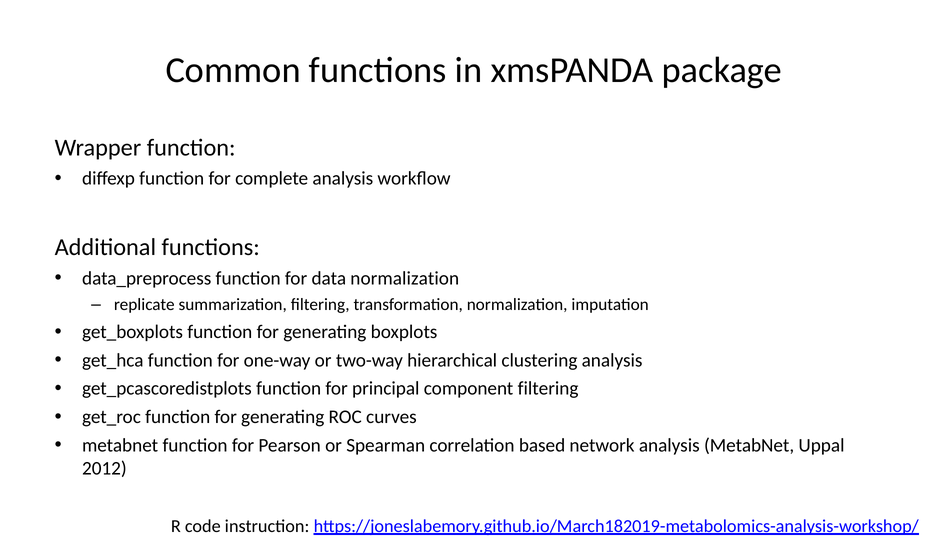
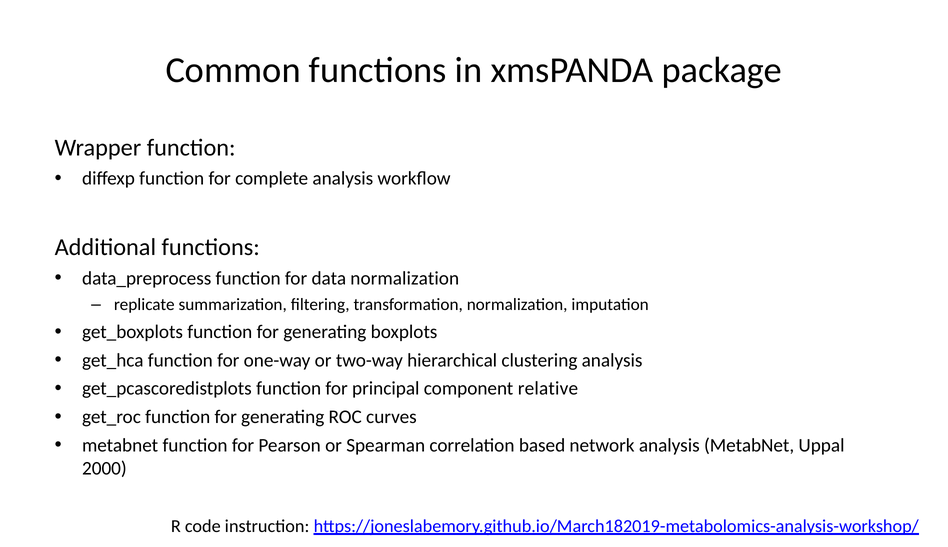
component filtering: filtering -> relative
2012: 2012 -> 2000
